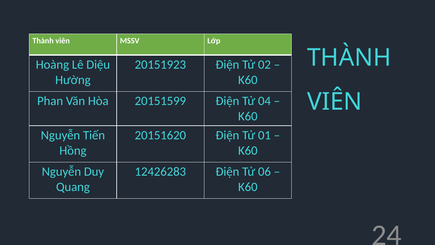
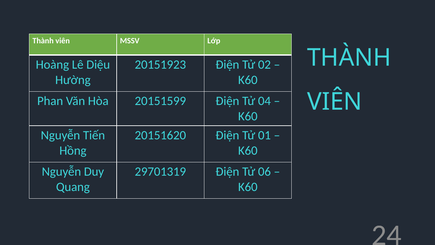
12426283: 12426283 -> 29701319
